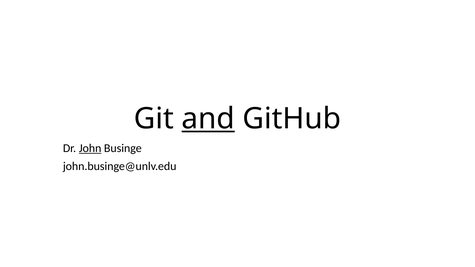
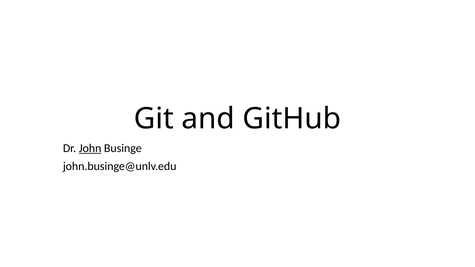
and underline: present -> none
